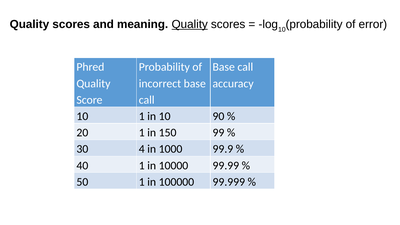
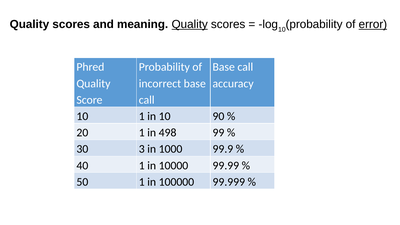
error underline: none -> present
150: 150 -> 498
4: 4 -> 3
